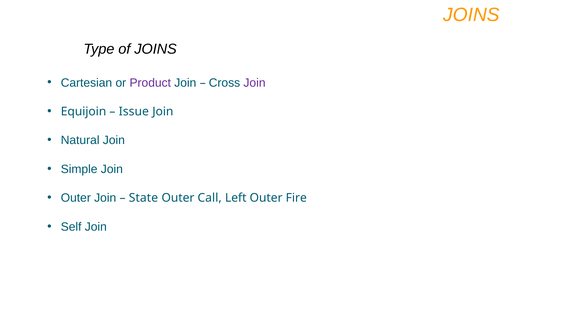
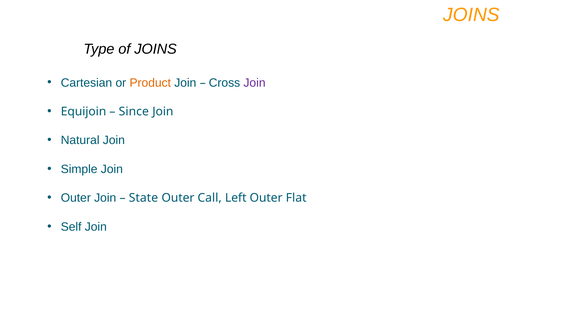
Product colour: purple -> orange
Issue: Issue -> Since
Fire: Fire -> Flat
